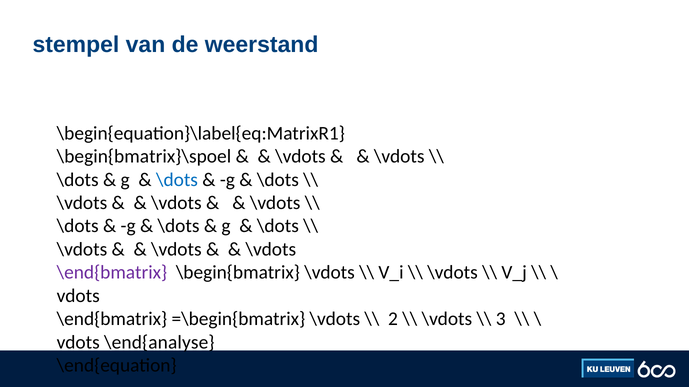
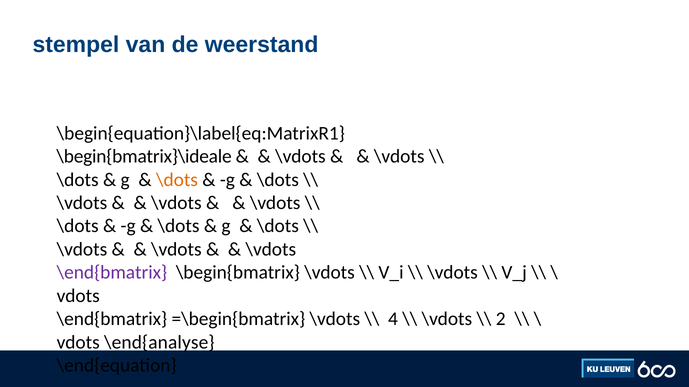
\begin{bmatrix}\spoel: \begin{bmatrix}\spoel -> \begin{bmatrix}\ideale
\dots at (177, 180) colour: blue -> orange
2: 2 -> 4
3: 3 -> 2
